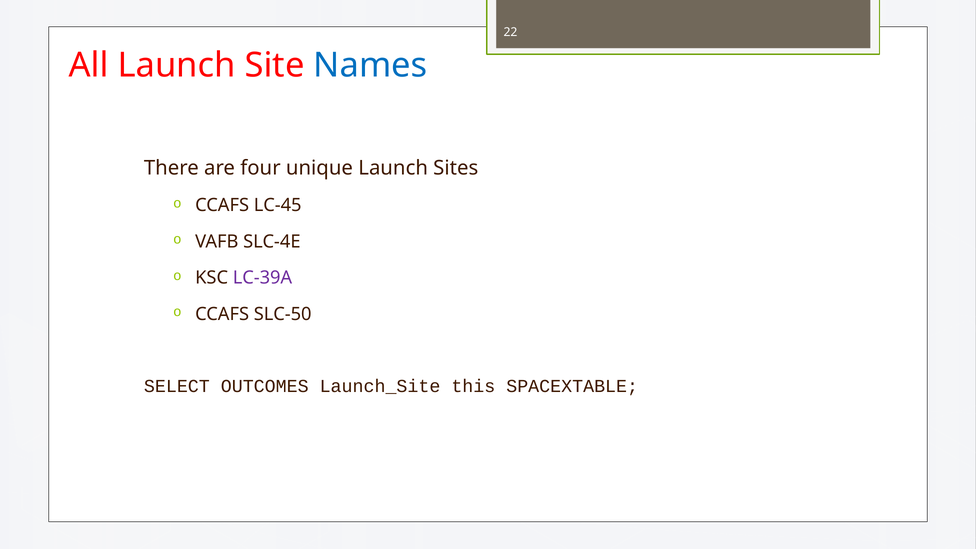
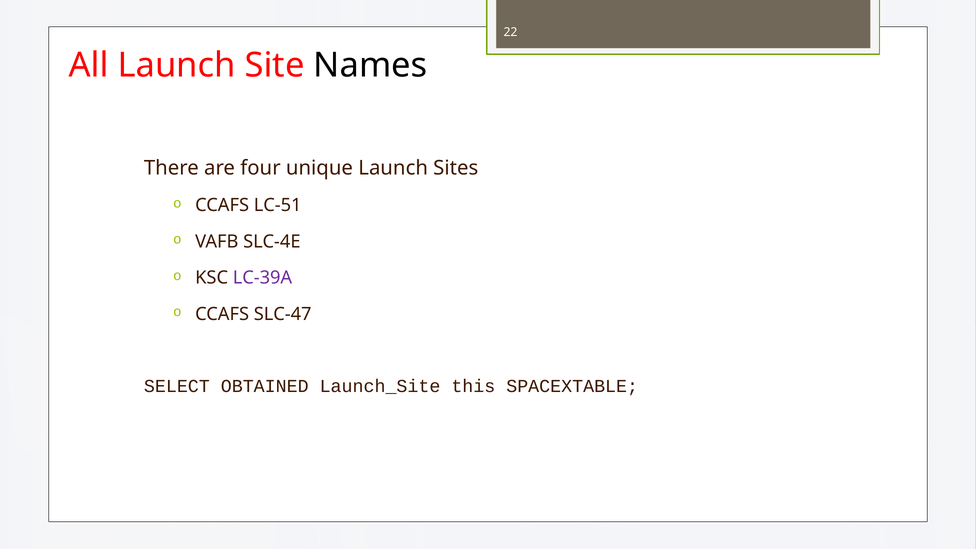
Names colour: blue -> black
LC-45: LC-45 -> LC-51
SLC-50: SLC-50 -> SLC-47
OUTCOMES: OUTCOMES -> OBTAINED
